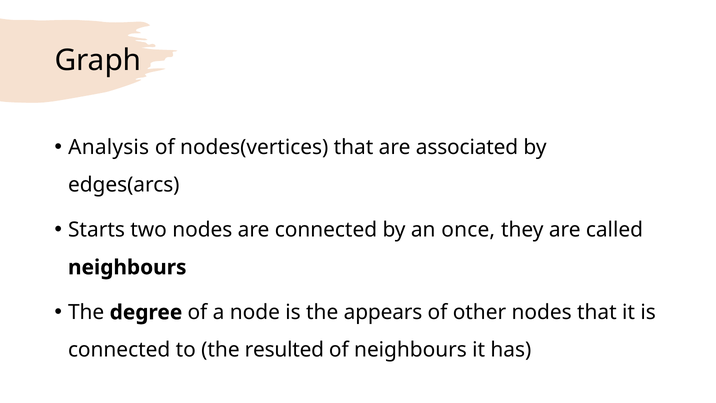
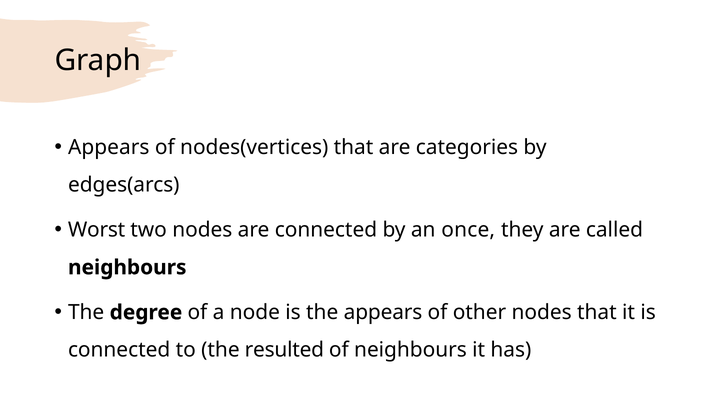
Analysis at (109, 147): Analysis -> Appears
associated: associated -> categories
Starts: Starts -> Worst
